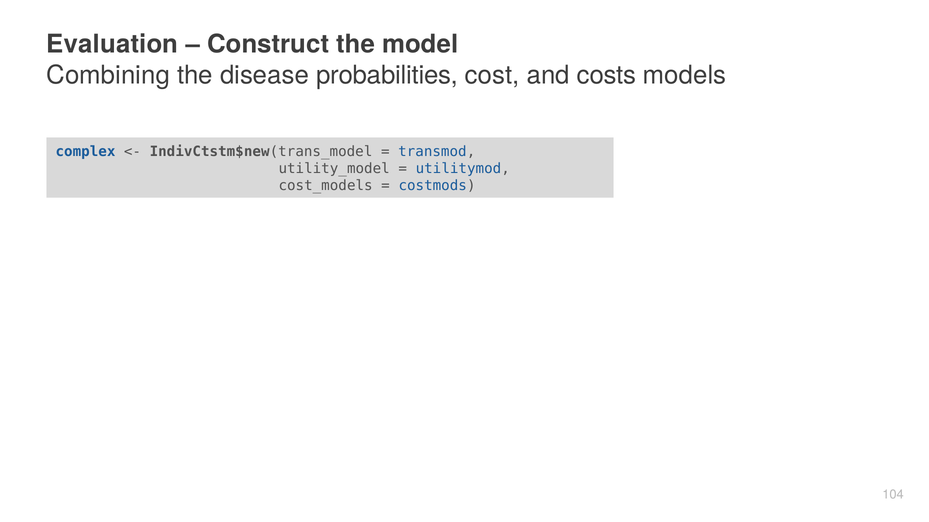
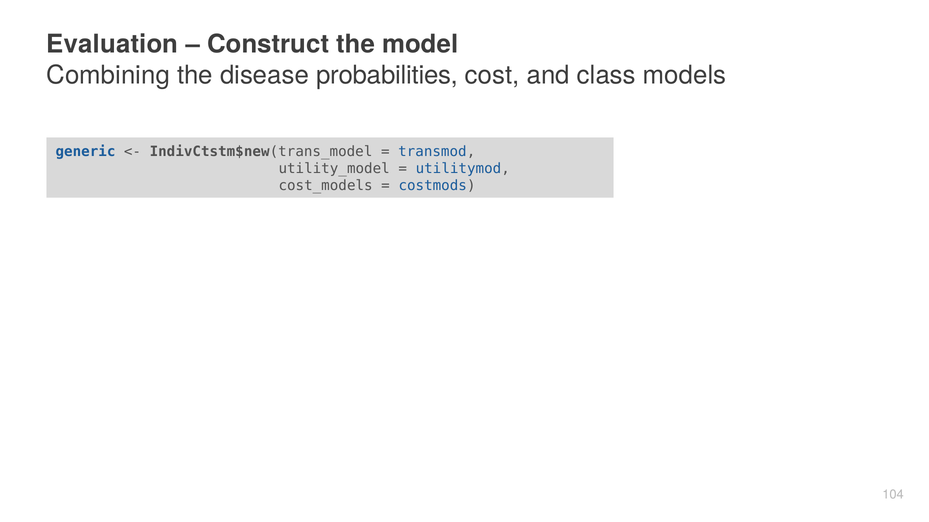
costs: costs -> class
complex: complex -> generic
